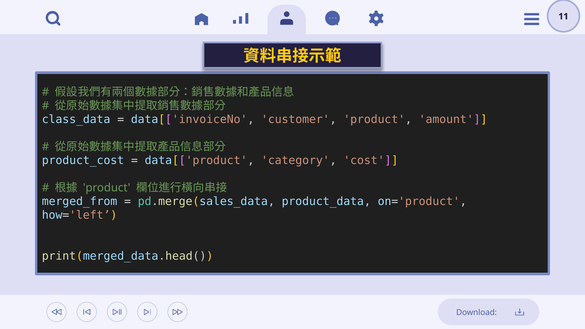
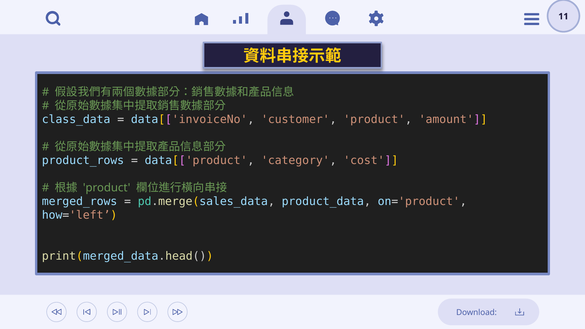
product_cost: product_cost -> product_rows
merged_from: merged_from -> merged_rows
